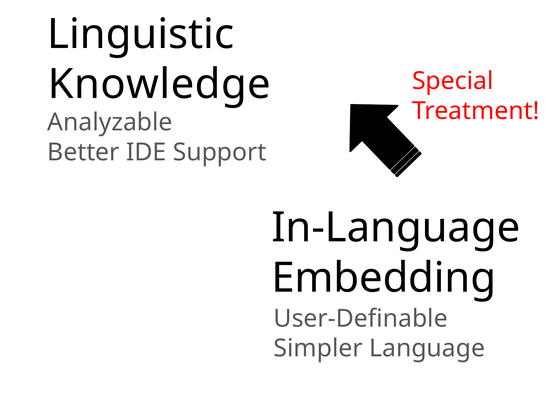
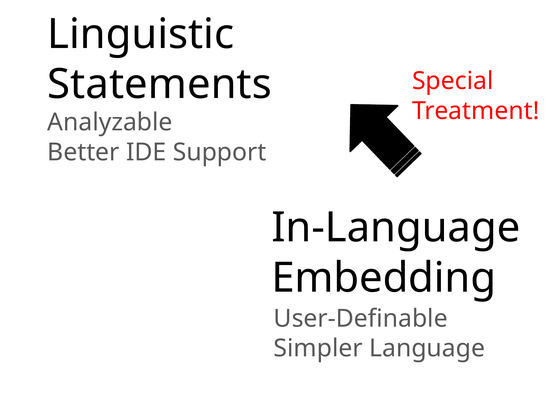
Knowledge: Knowledge -> Statements
